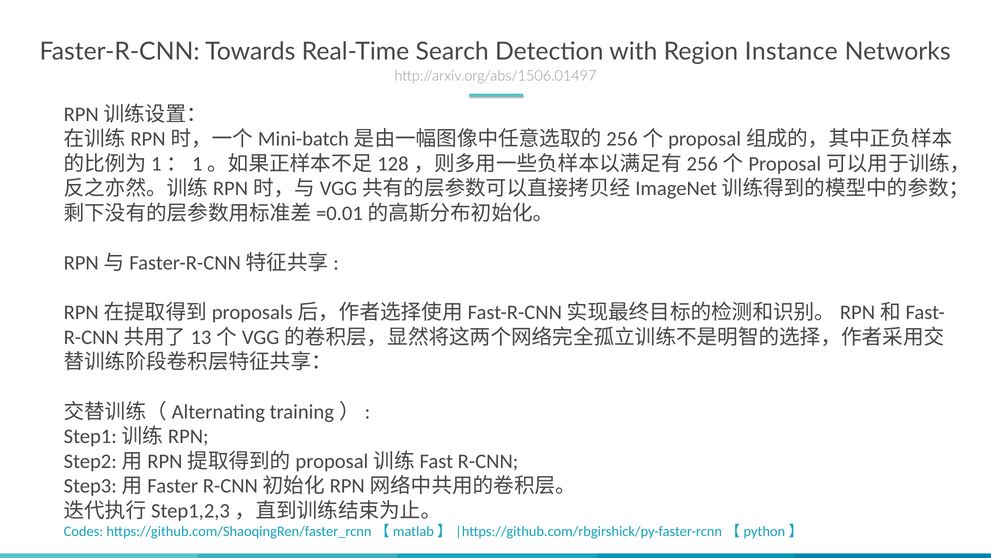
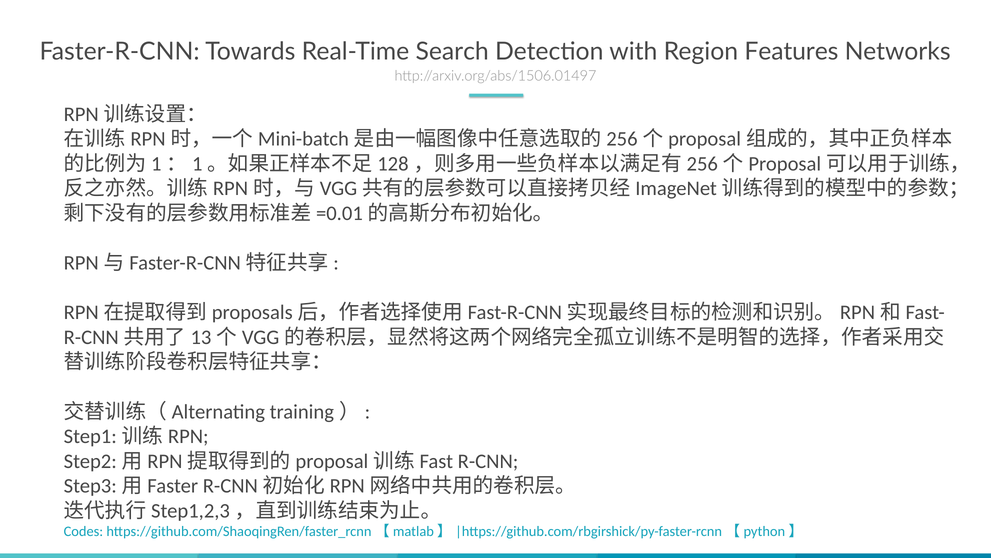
Instance: Instance -> Features
